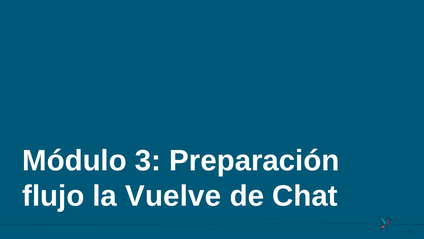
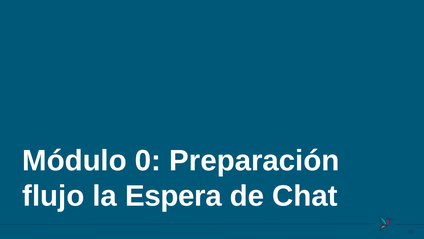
3: 3 -> 0
Vuelve: Vuelve -> Espera
